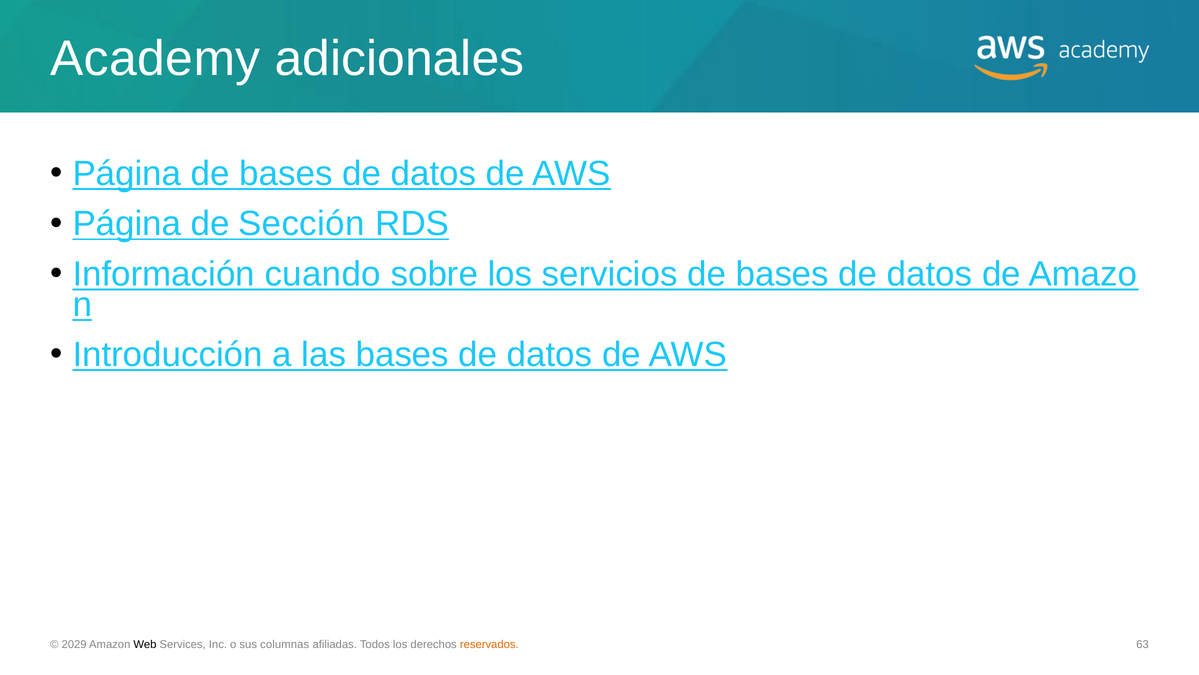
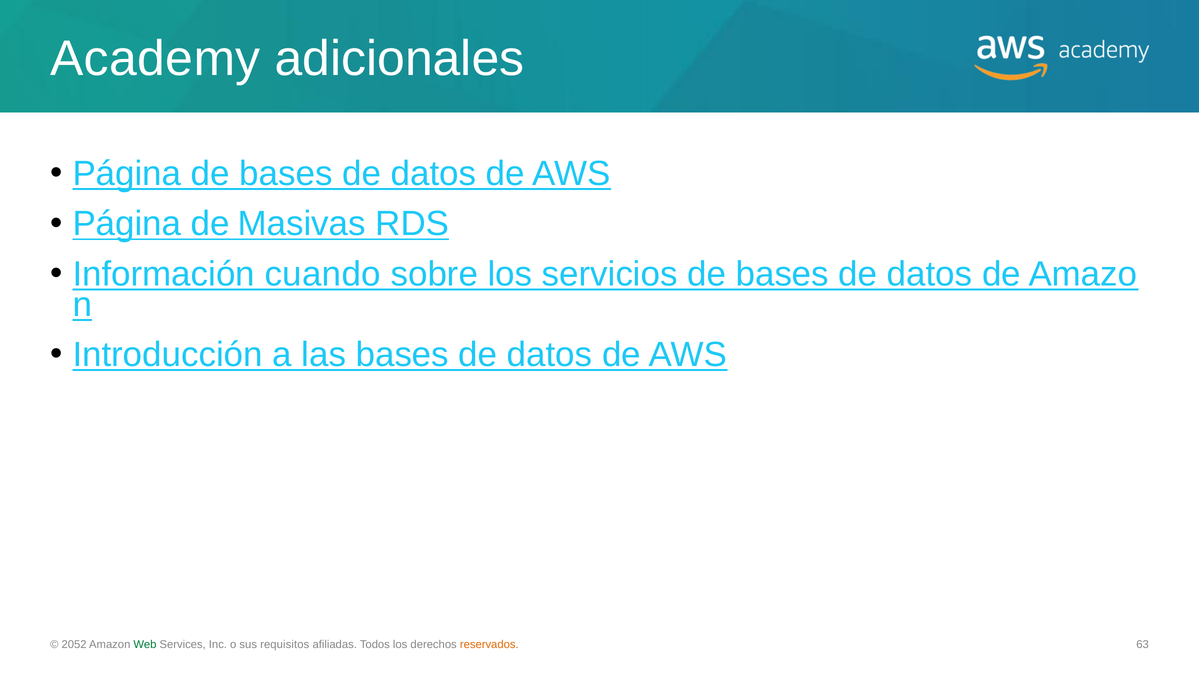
Sección: Sección -> Masivas
2029: 2029 -> 2052
Web colour: black -> green
columnas: columnas -> requisitos
